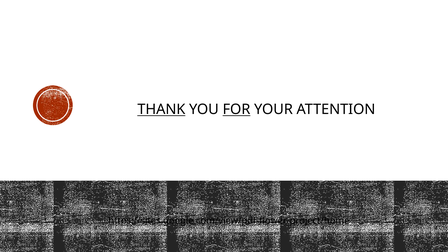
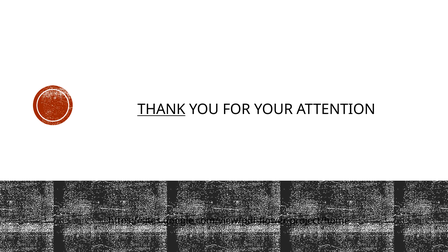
FOR underline: present -> none
